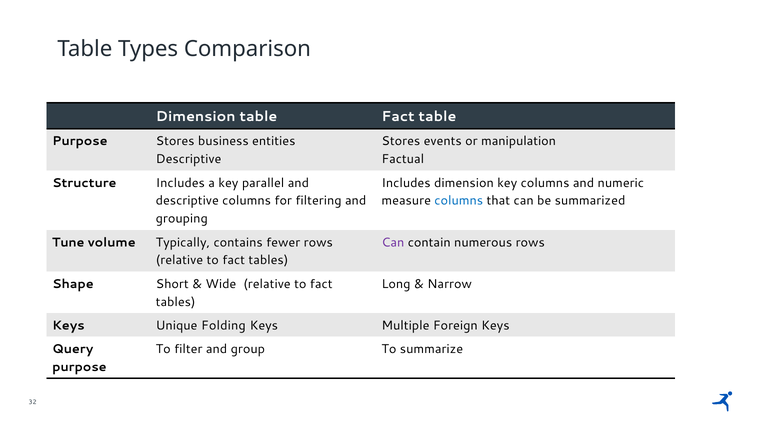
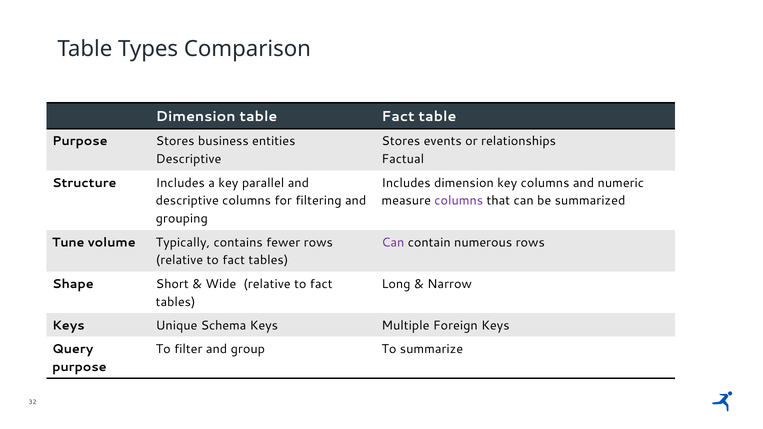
manipulation: manipulation -> relationships
columns at (459, 201) colour: blue -> purple
Folding: Folding -> Schema
